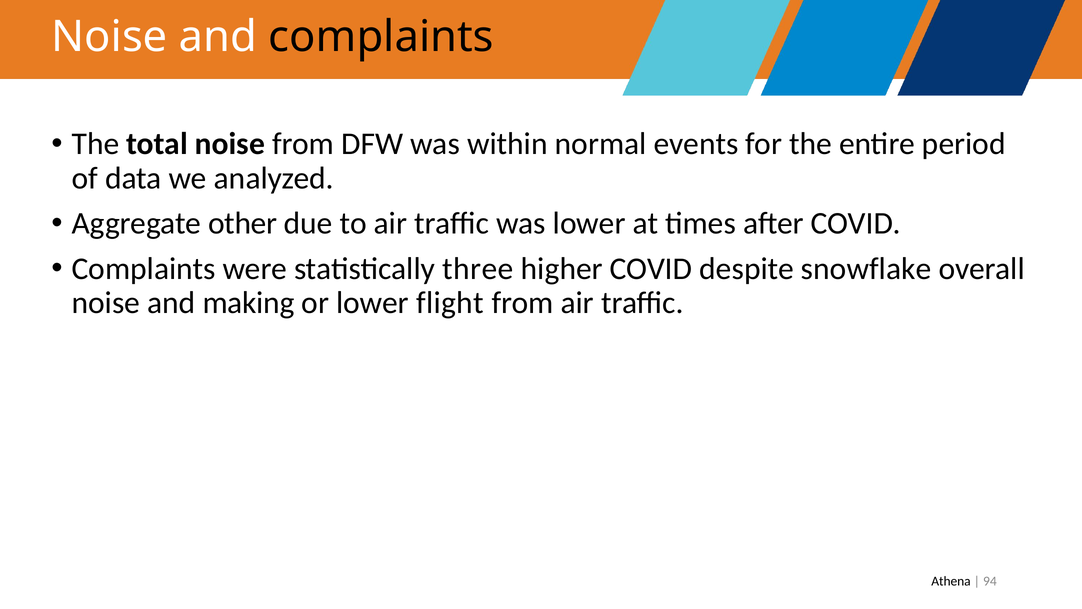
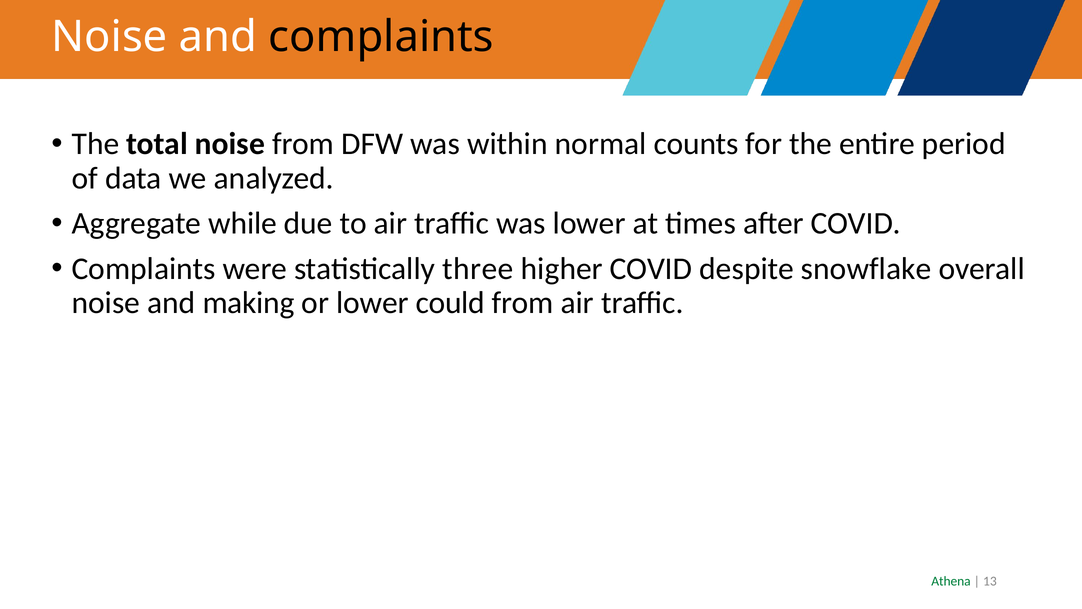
events: events -> counts
other: other -> while
flight: flight -> could
Athena colour: black -> green
94: 94 -> 13
